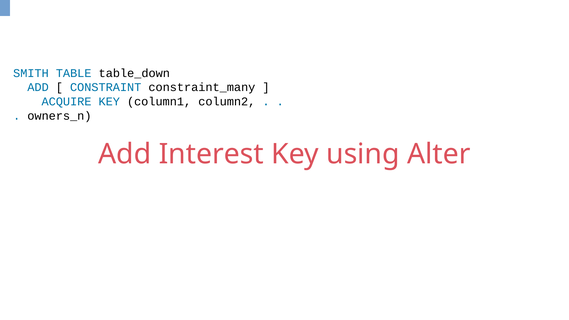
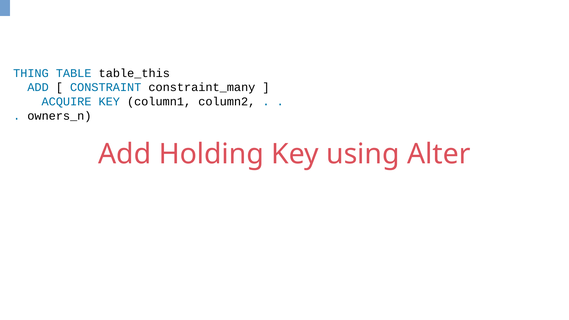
SMITH: SMITH -> THING
table_down: table_down -> table_this
Interest: Interest -> Holding
